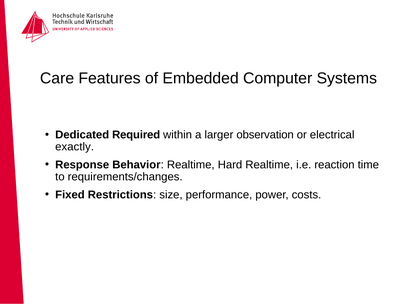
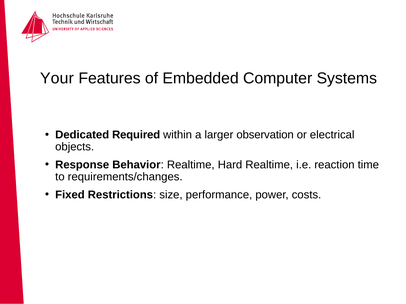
Care: Care -> Your
exactly: exactly -> objects
